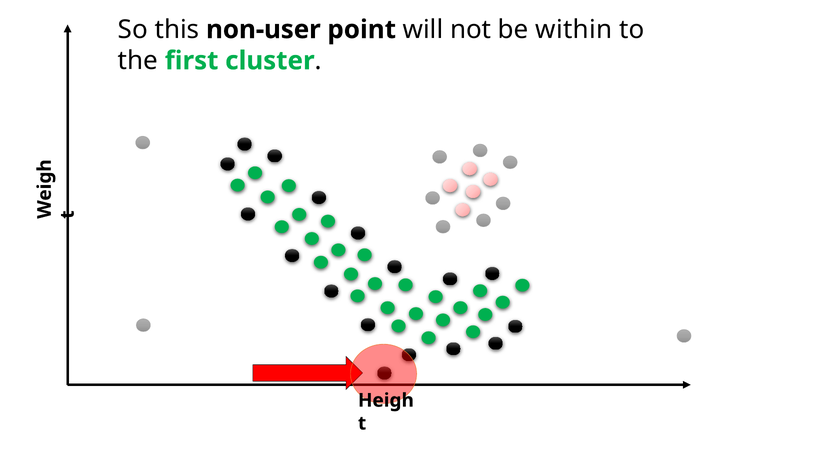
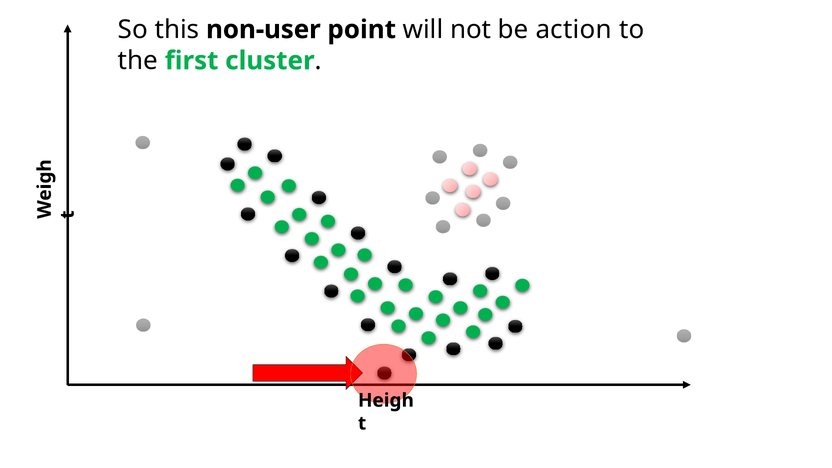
within: within -> action
